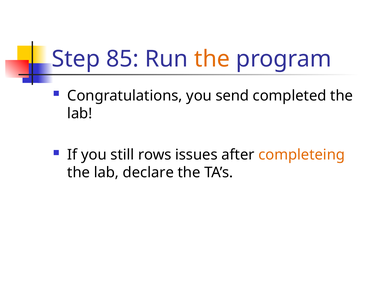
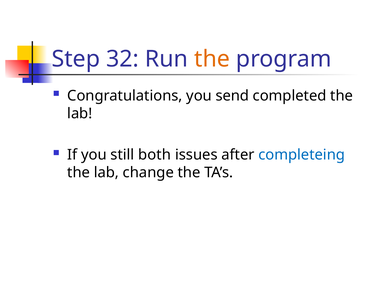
85: 85 -> 32
rows: rows -> both
completeing colour: orange -> blue
declare: declare -> change
